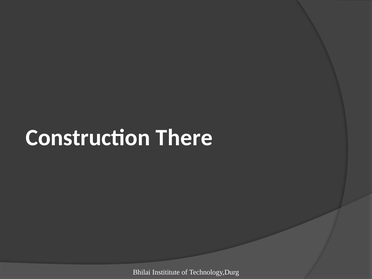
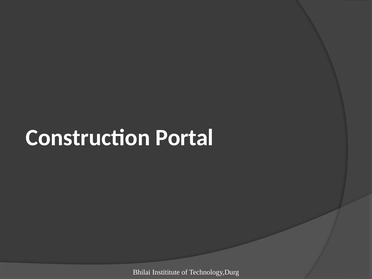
There: There -> Portal
